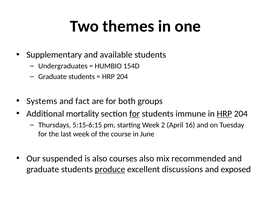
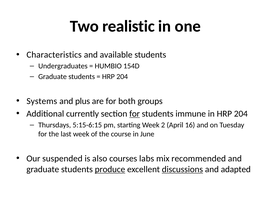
themes: themes -> realistic
Supplementary: Supplementary -> Characteristics
fact: fact -> plus
mortality: mortality -> currently
HRP at (224, 114) underline: present -> none
courses also: also -> labs
discussions underline: none -> present
exposed: exposed -> adapted
